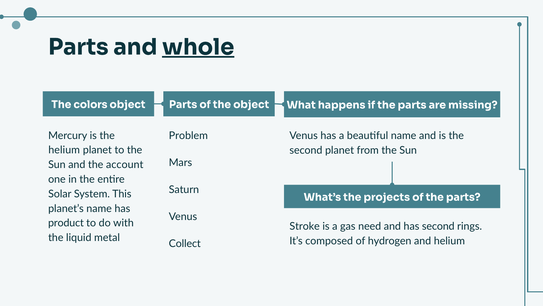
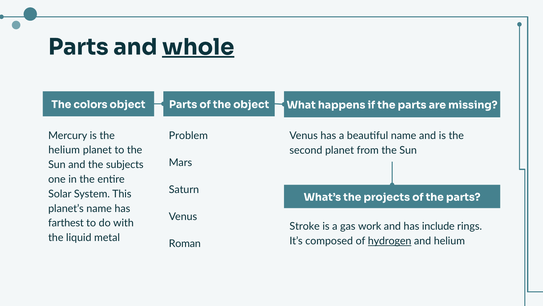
account: account -> subjects
product: product -> farthest
need: need -> work
has second: second -> include
hydrogen underline: none -> present
Collect: Collect -> Roman
